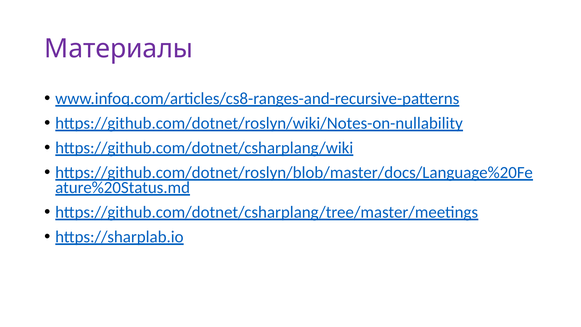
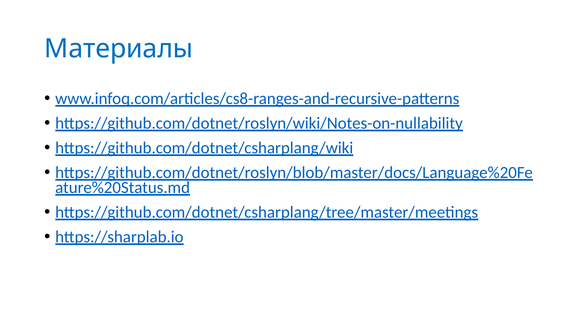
Материалы colour: purple -> blue
